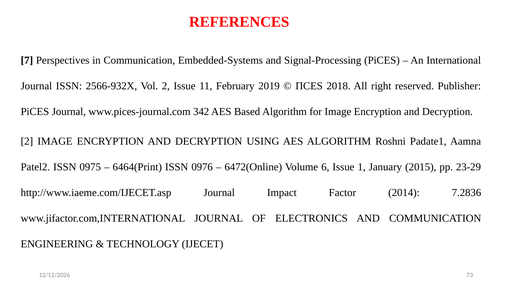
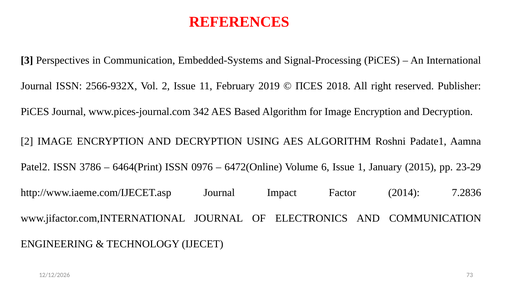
7: 7 -> 3
0975: 0975 -> 3786
